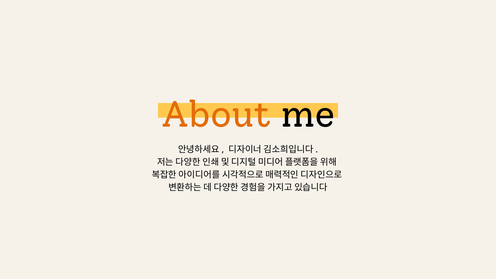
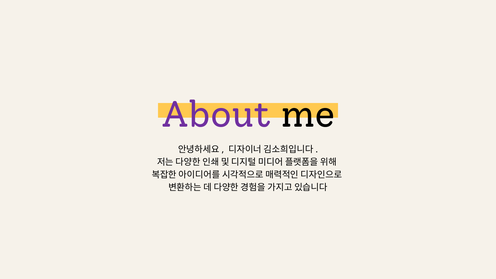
About colour: orange -> purple
